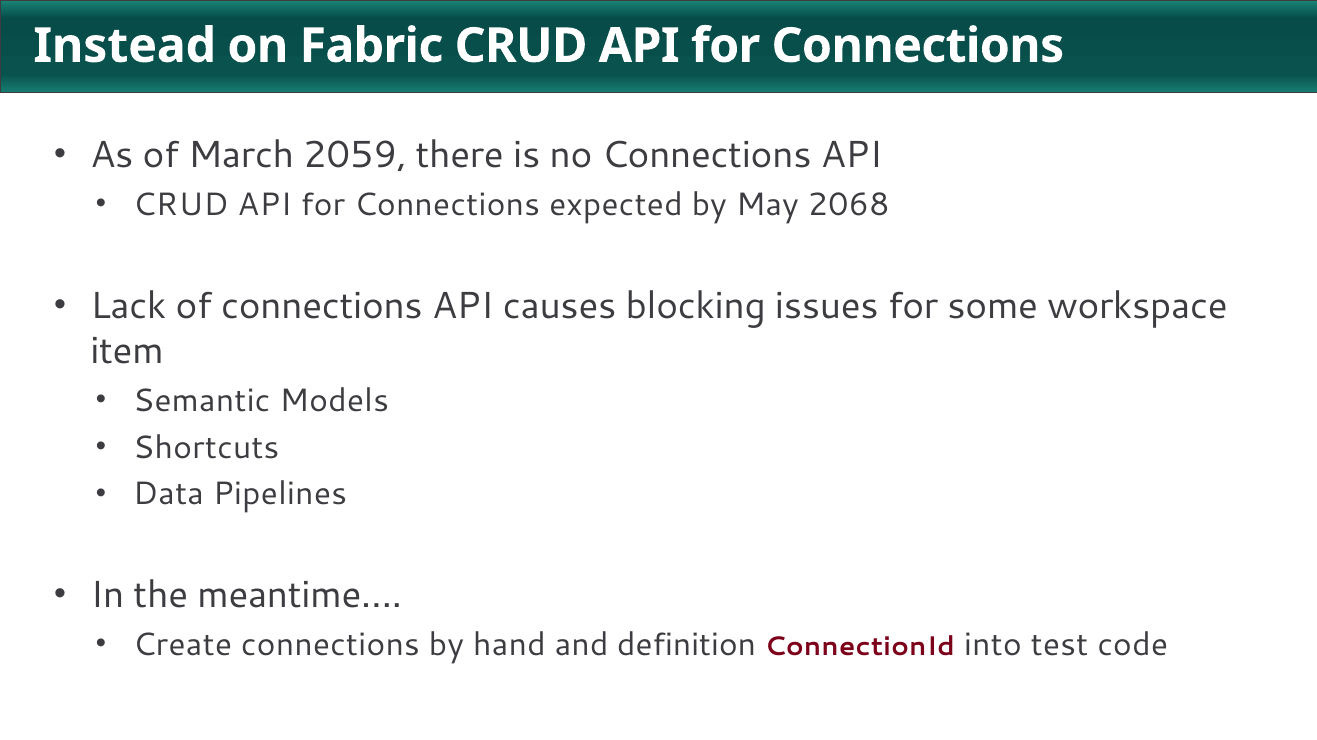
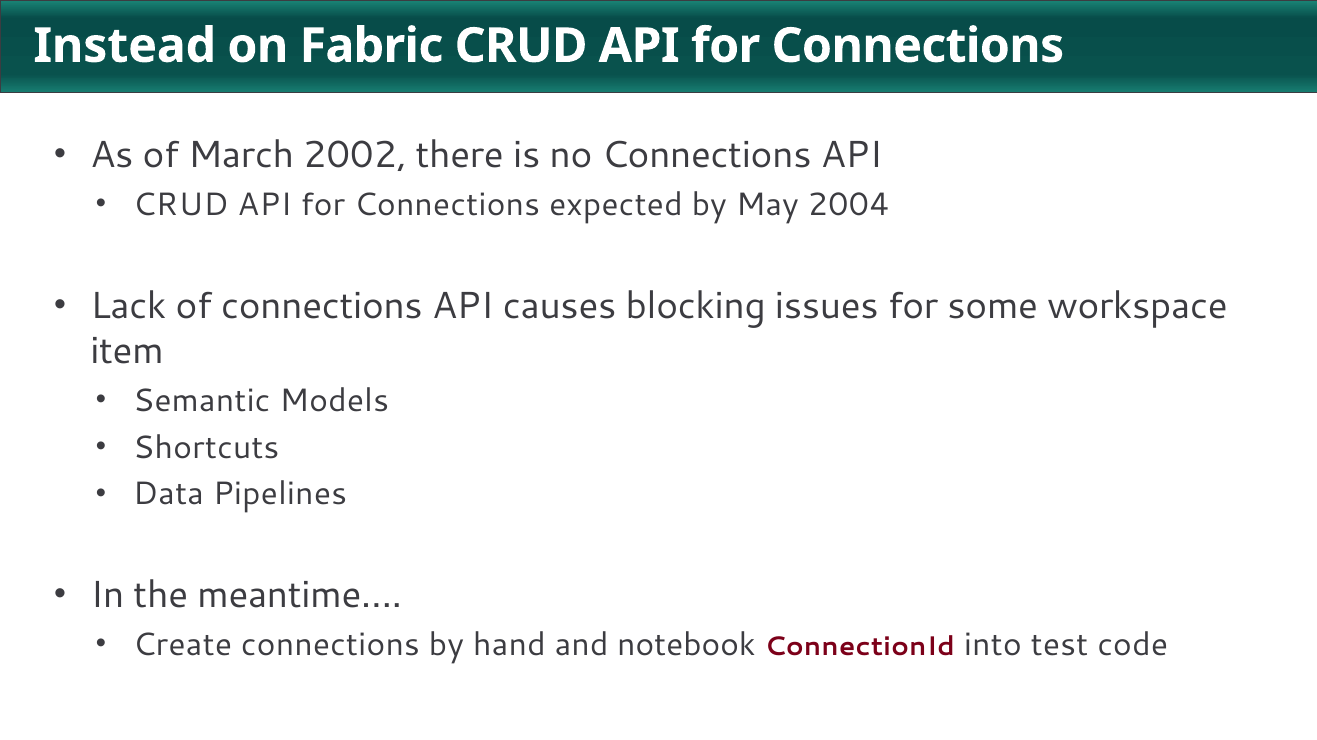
2059: 2059 -> 2002
2068: 2068 -> 2004
definition: definition -> notebook
